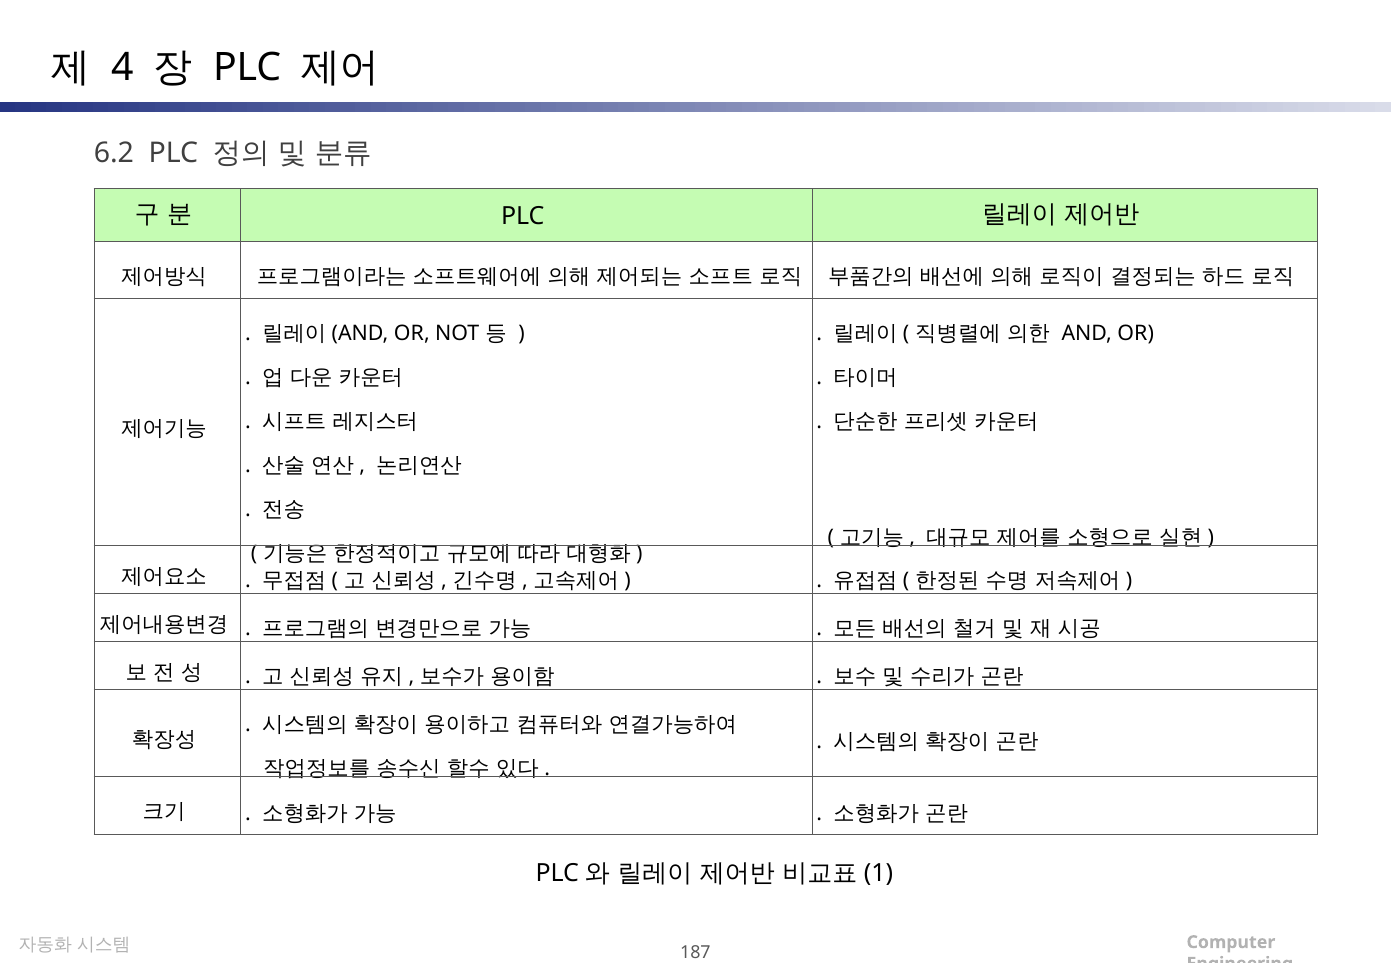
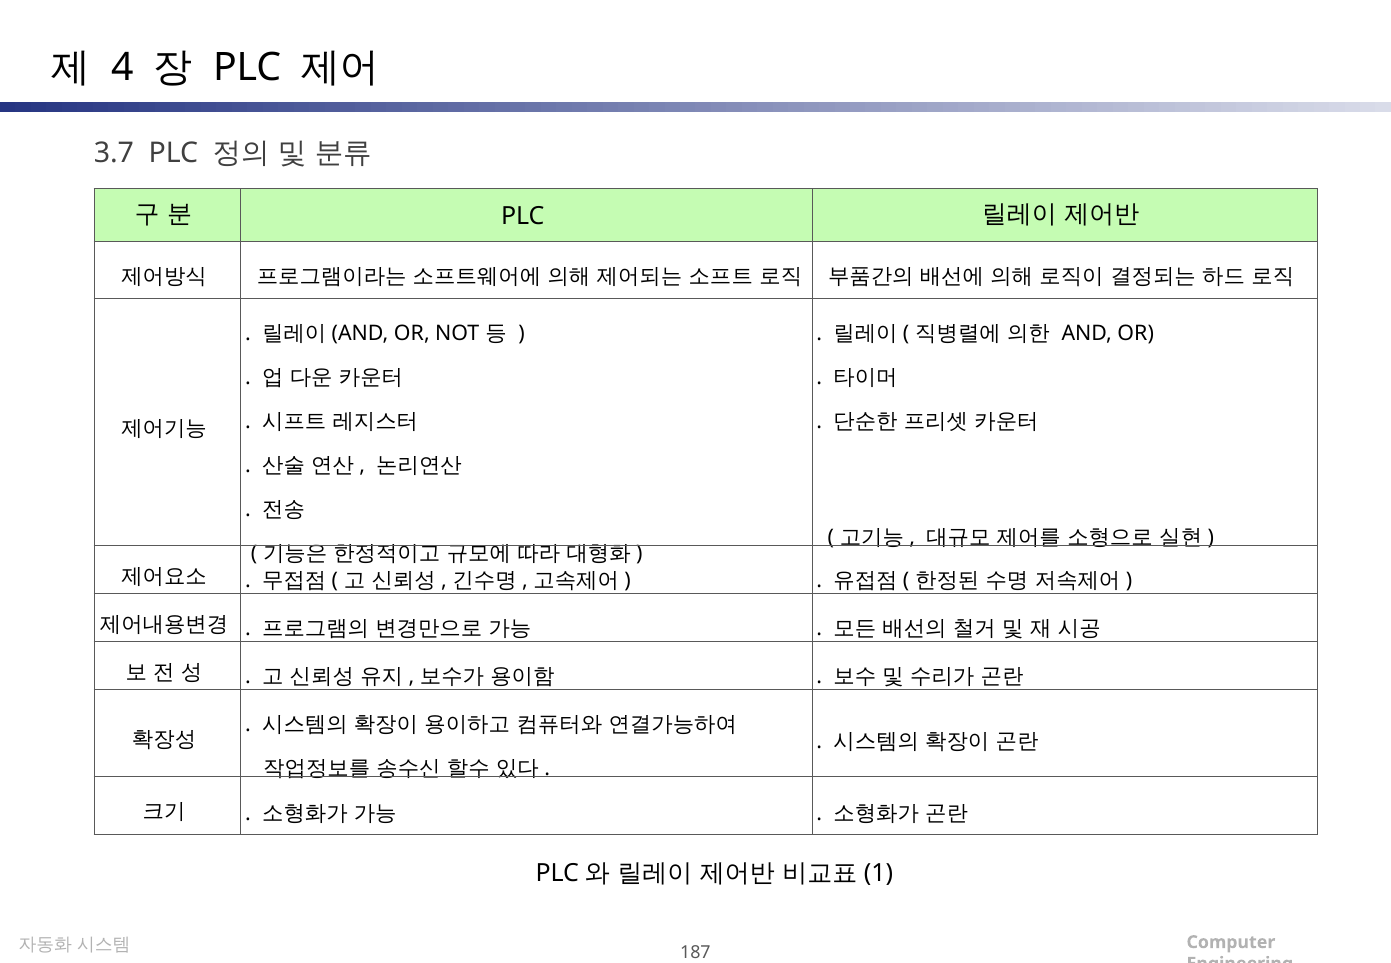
6.2: 6.2 -> 3.7
